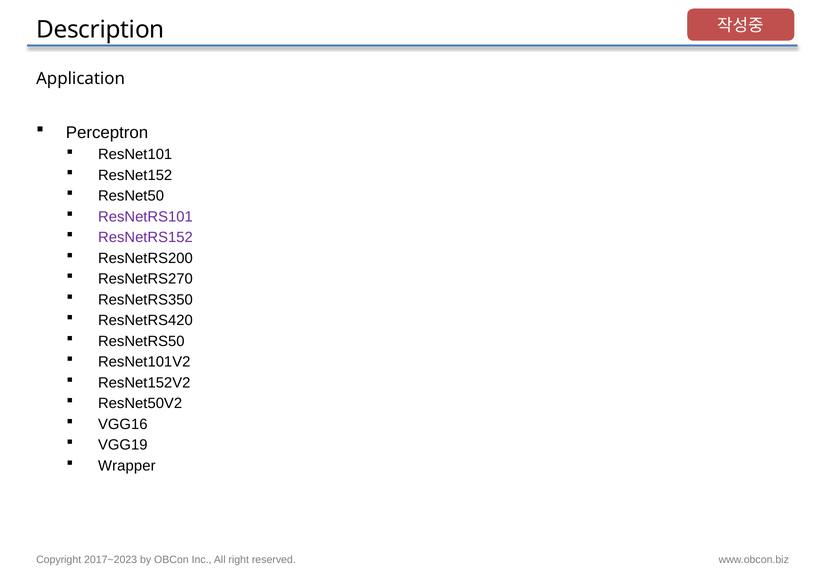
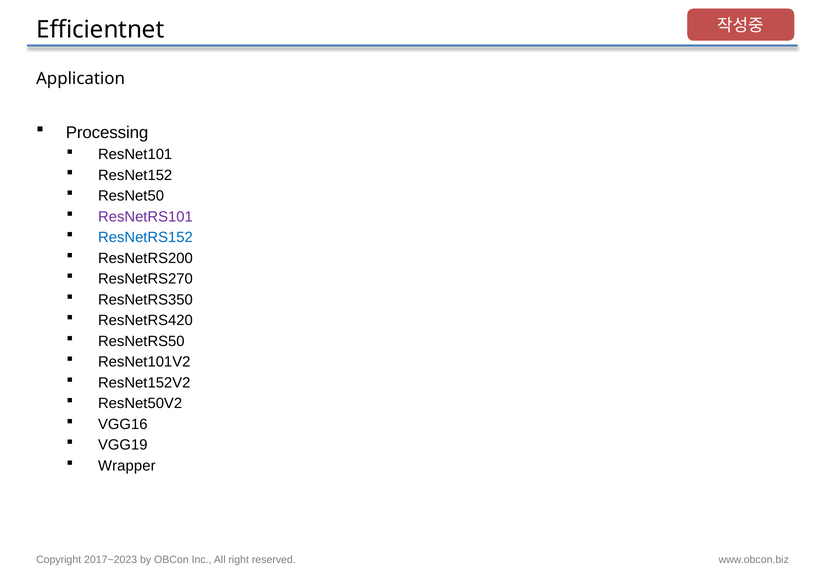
Description: Description -> Efficientnet
Perceptron: Perceptron -> Processing
ResNetRS152 colour: purple -> blue
